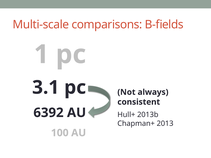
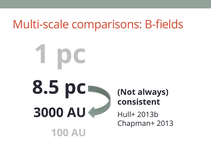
3.1: 3.1 -> 8.5
6392: 6392 -> 3000
